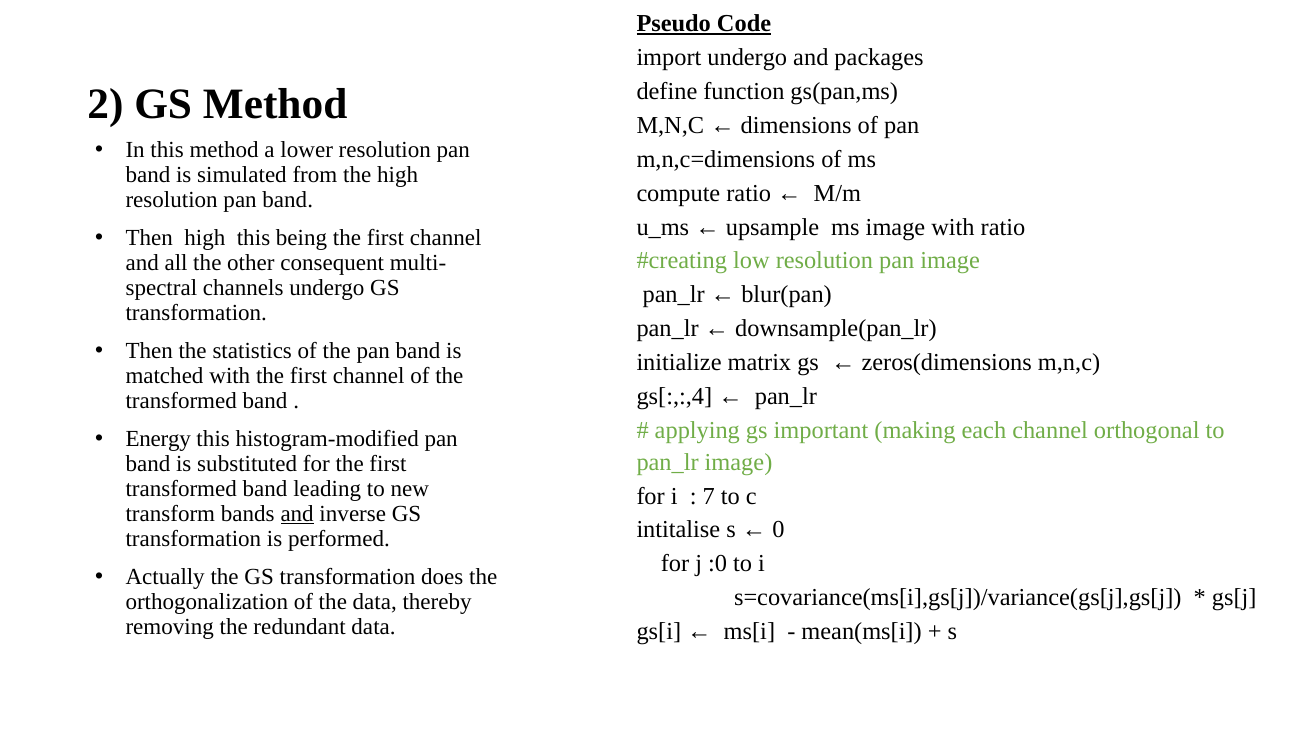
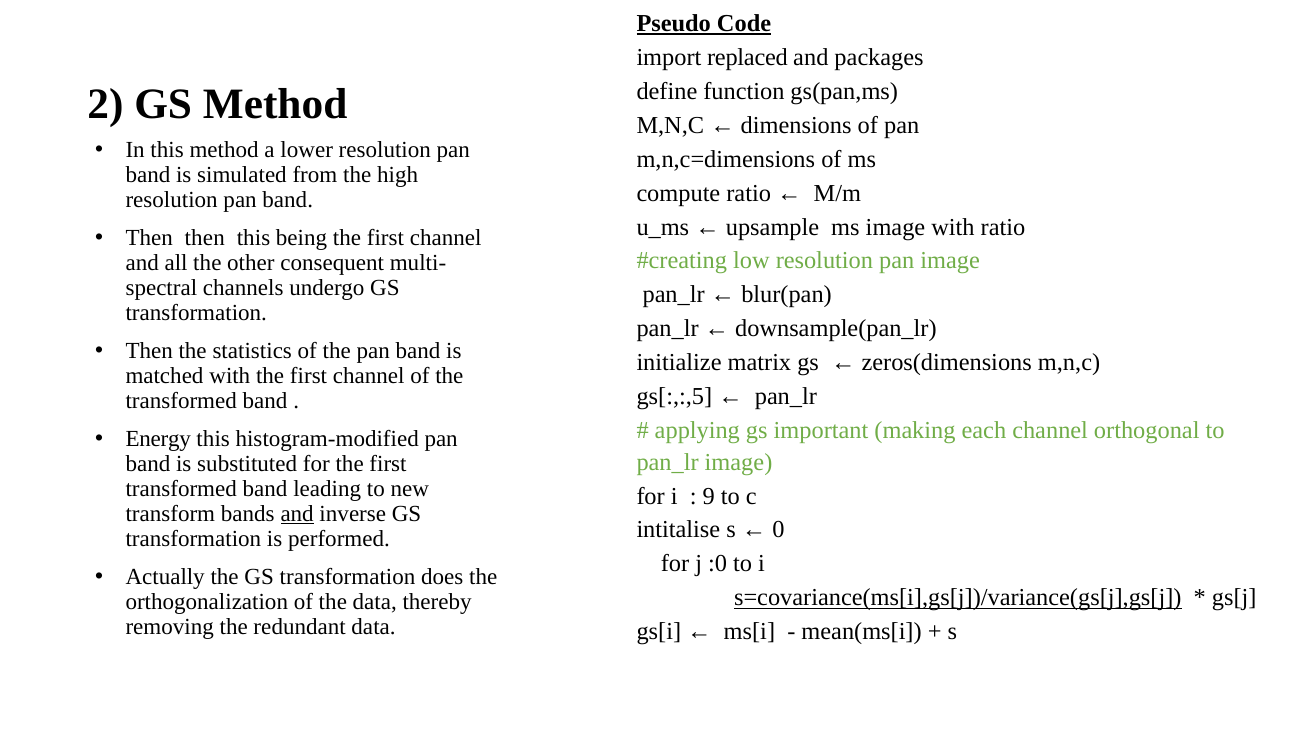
import undergo: undergo -> replaced
Then high: high -> then
gs[:,:,4: gs[:,:,4 -> gs[:,:,5
7: 7 -> 9
s=covariance(ms[i],gs[j])/variance(gs[j],gs[j underline: none -> present
